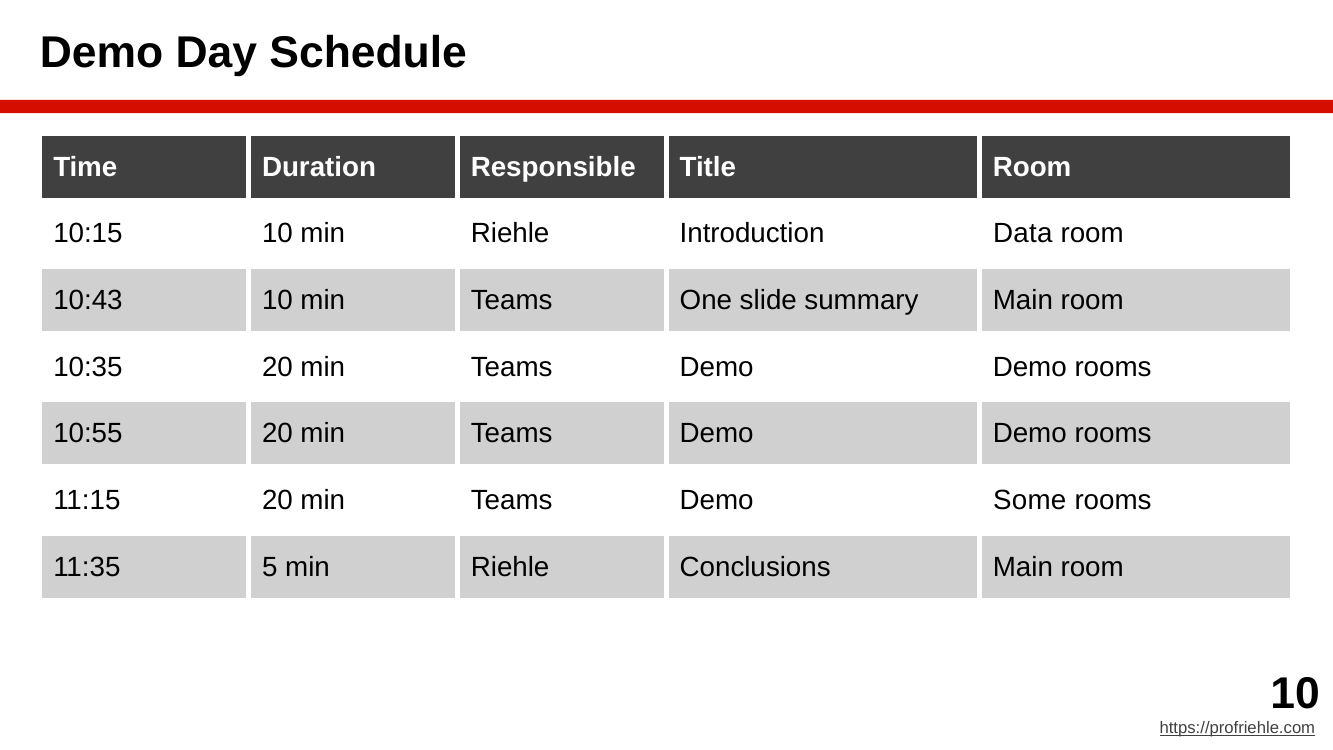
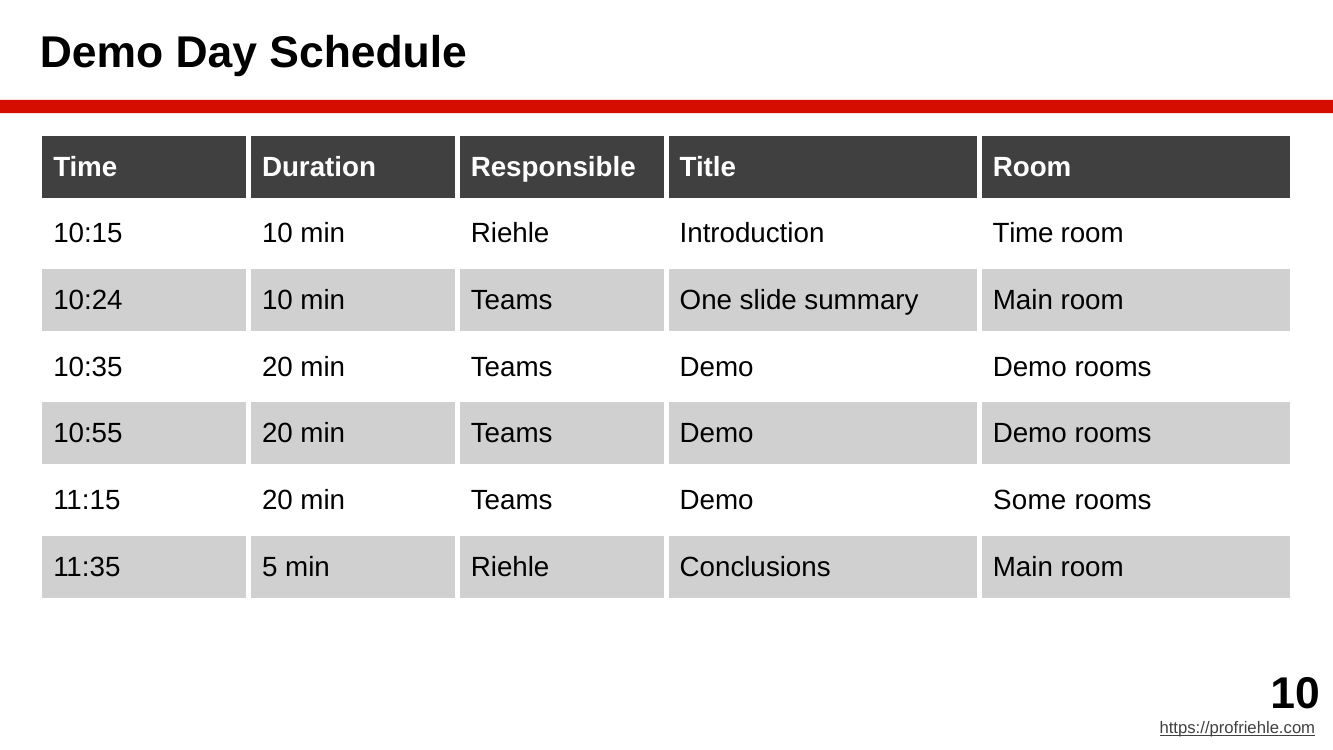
Introduction Data: Data -> Time
10:43: 10:43 -> 10:24
